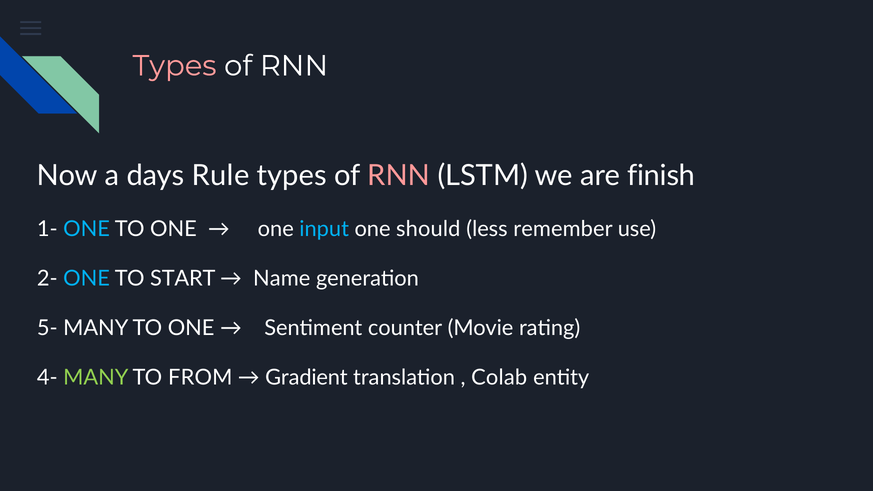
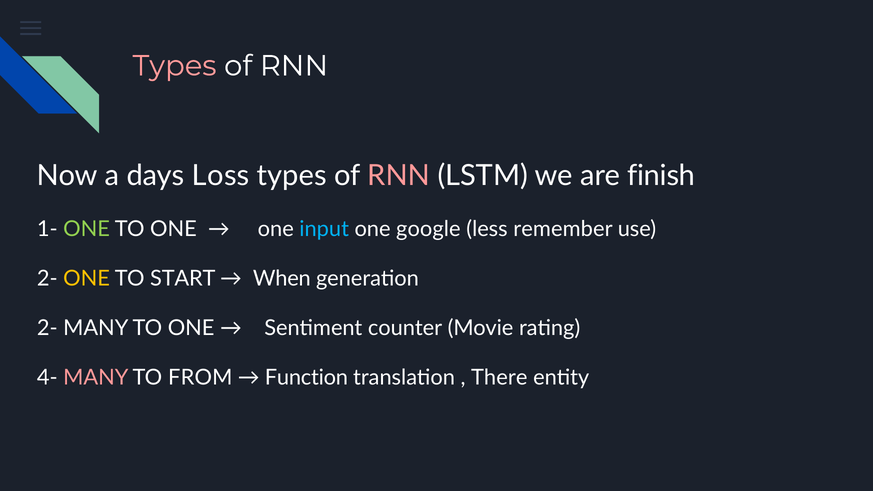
Rule: Rule -> Loss
ONE at (87, 229) colour: light blue -> light green
should: should -> google
ONE at (87, 278) colour: light blue -> yellow
Name: Name -> When
5- at (47, 328): 5- -> 2-
MANY at (96, 377) colour: light green -> pink
Gradient: Gradient -> Function
Colab: Colab -> There
